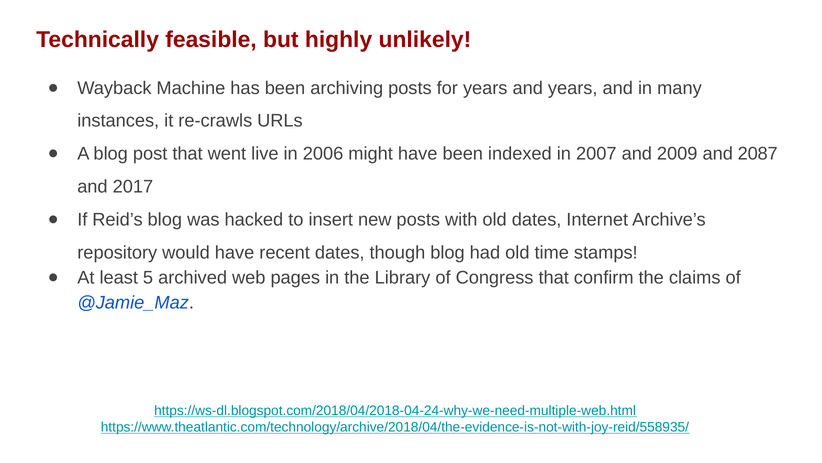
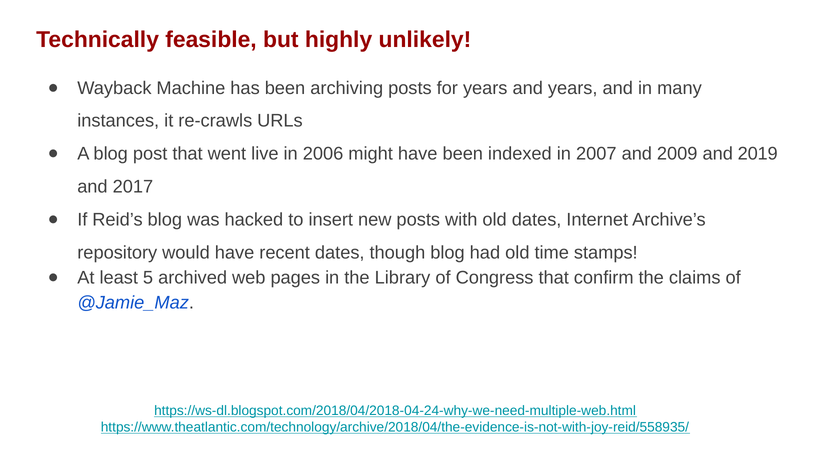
2087: 2087 -> 2019
